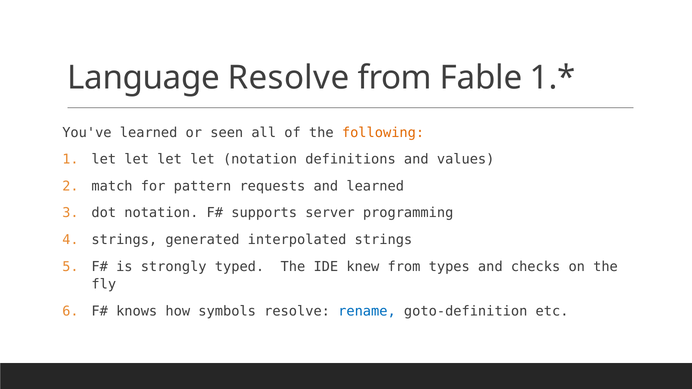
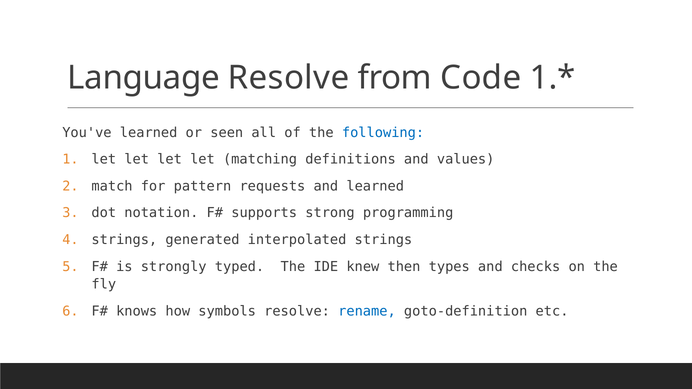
Fable: Fable -> Code
following colour: orange -> blue
let notation: notation -> matching
server: server -> strong
knew from: from -> then
